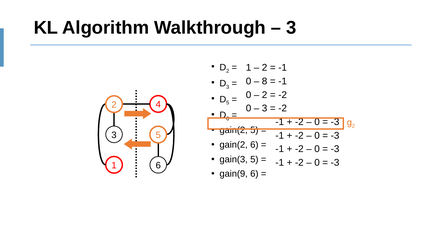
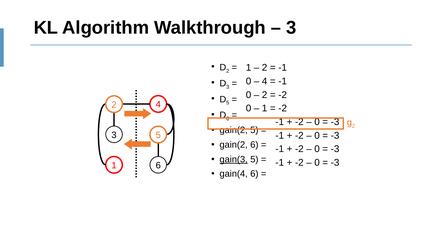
8 at (265, 81): 8 -> 4
3 at (265, 108): 3 -> 1
gain(3 underline: none -> present
gain(9: gain(9 -> gain(4
